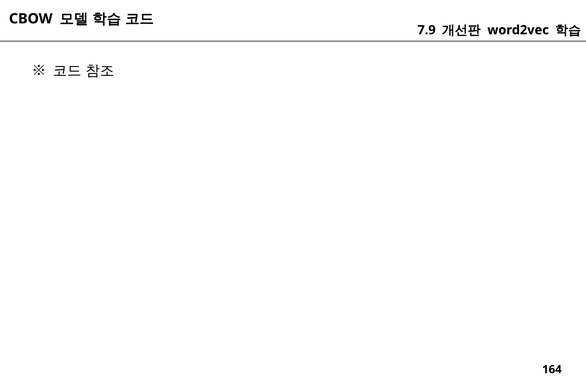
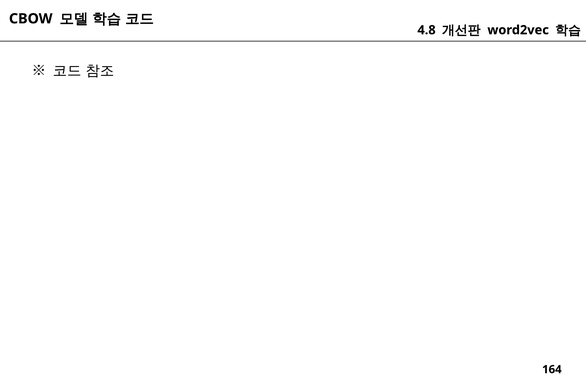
7.9: 7.9 -> 4.8
